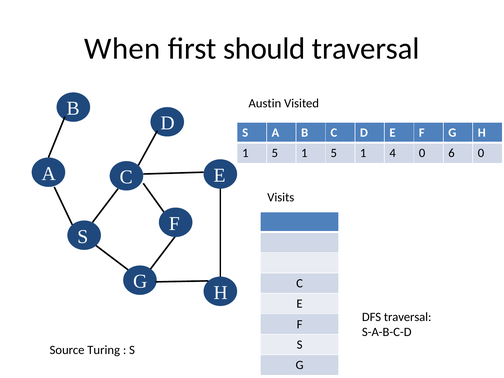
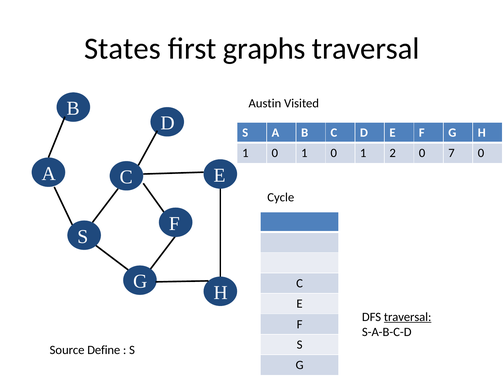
When: When -> States
should: should -> graphs
5 at (275, 153): 5 -> 0
5 at (334, 153): 5 -> 0
4: 4 -> 2
6: 6 -> 7
Visits: Visits -> Cycle
traversal at (408, 317) underline: none -> present
Turing: Turing -> Define
